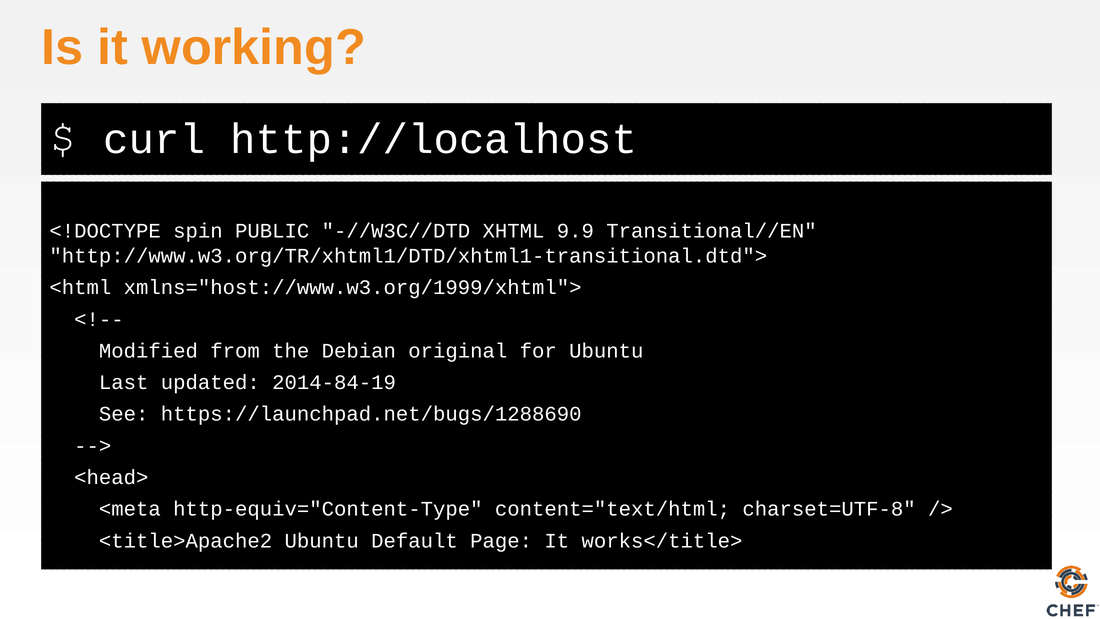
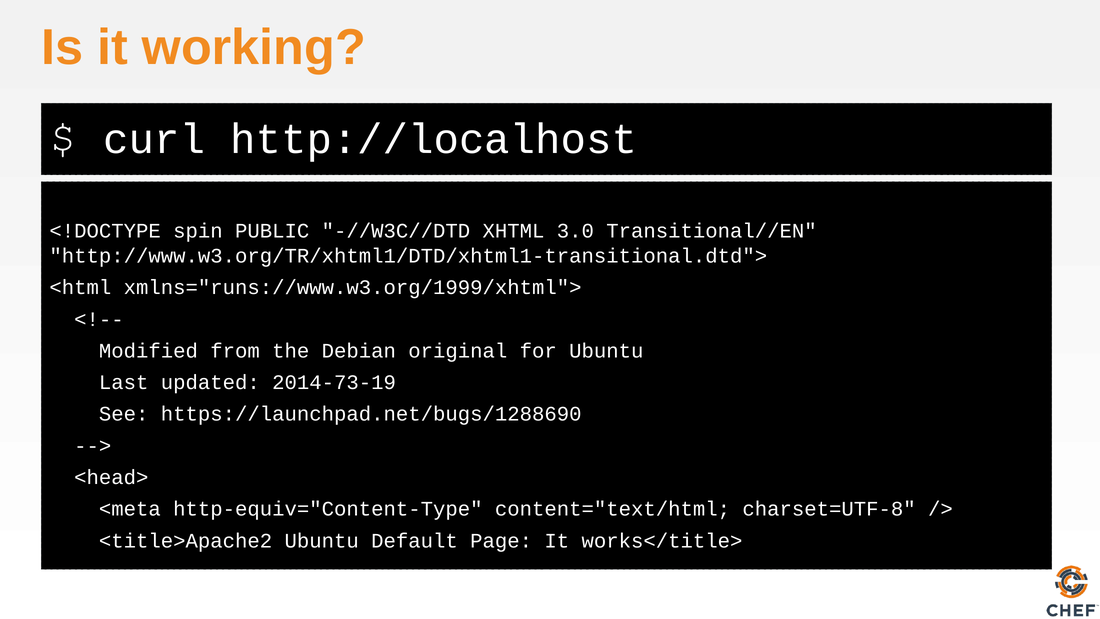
9.9: 9.9 -> 3.0
xmlns="host://www.w3.org/1999/xhtml">: xmlns="host://www.w3.org/1999/xhtml"> -> xmlns="runs://www.w3.org/1999/xhtml">
2014-84-19: 2014-84-19 -> 2014-73-19
